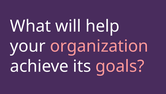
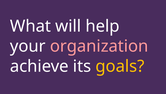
goals colour: pink -> yellow
